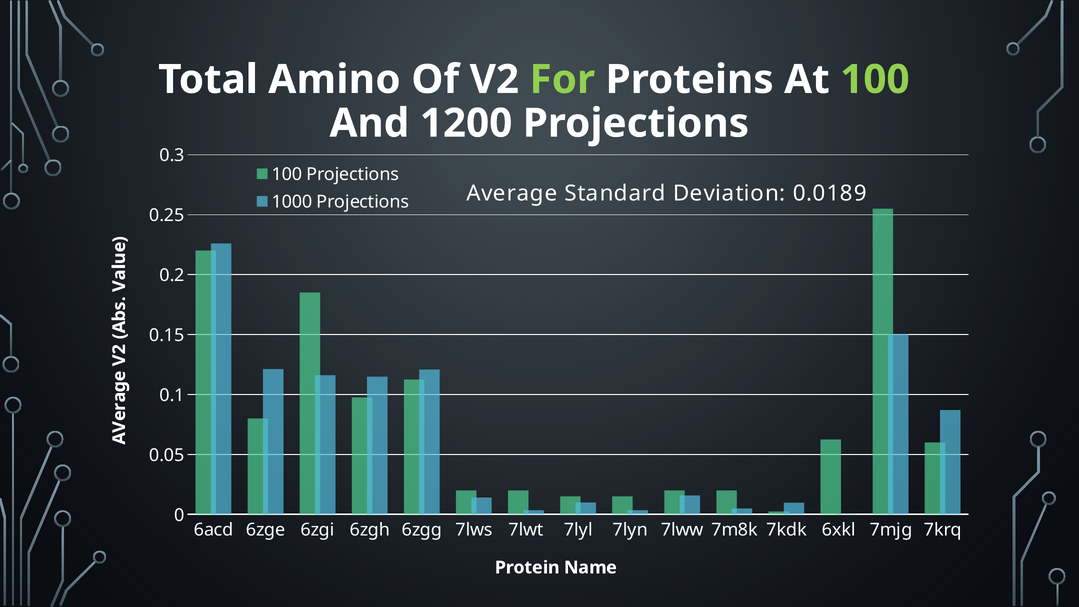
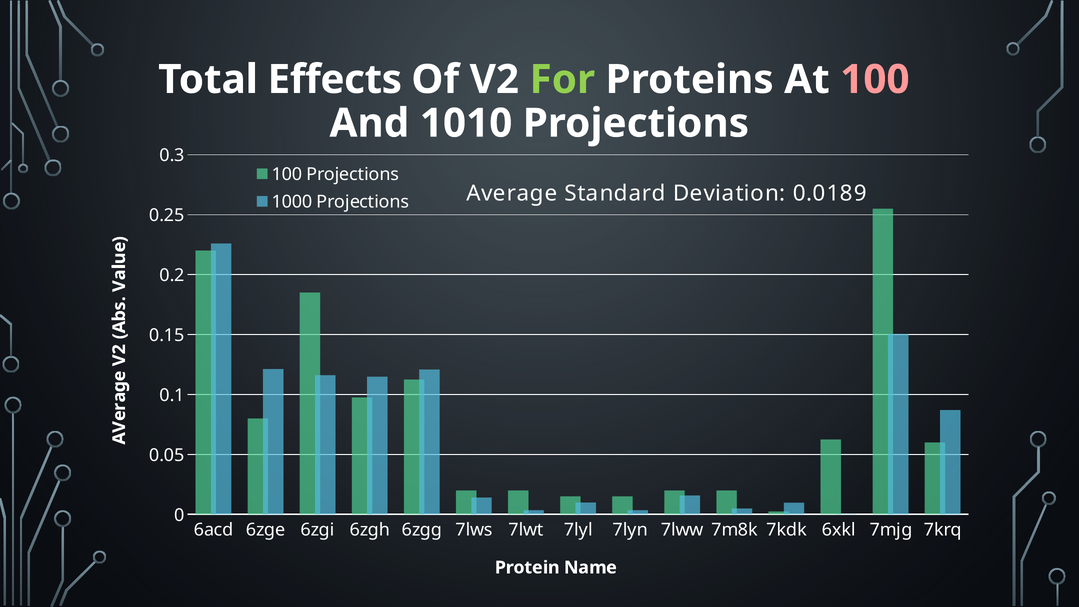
Amino: Amino -> Effects
100 at (875, 80) colour: light green -> pink
1200: 1200 -> 1010
